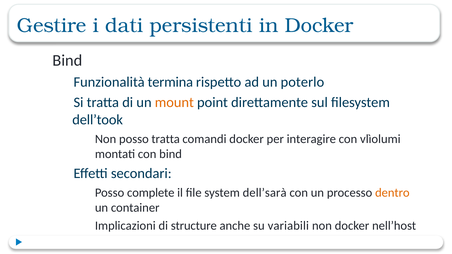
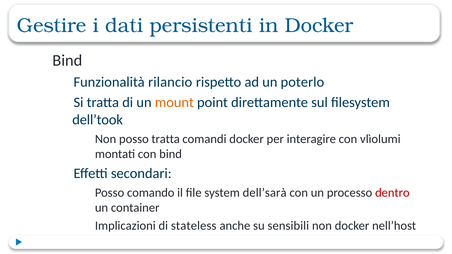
termina: termina -> rilancio
complete: complete -> comando
dentro colour: orange -> red
structure: structure -> stateless
variabili: variabili -> sensibili
